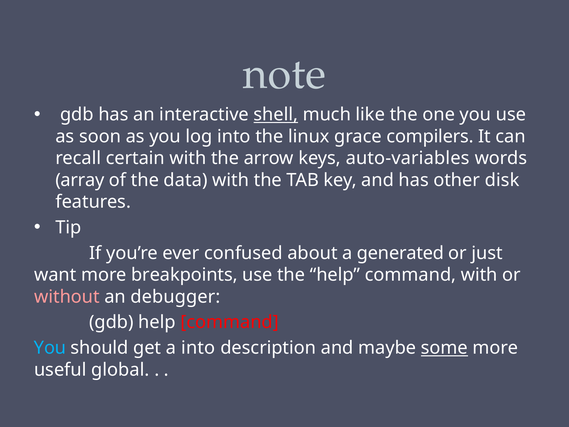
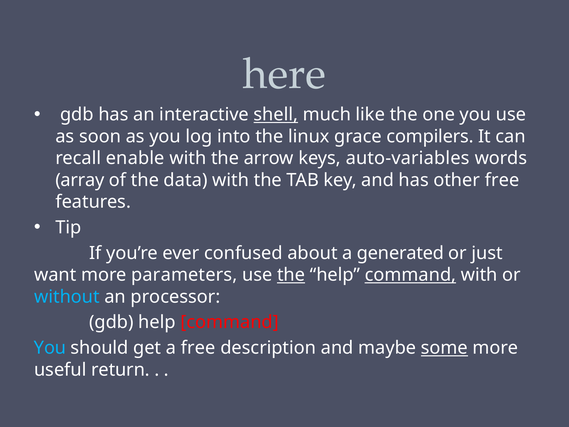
note: note -> here
certain: certain -> enable
other disk: disk -> free
breakpoints: breakpoints -> parameters
the at (291, 275) underline: none -> present
command at (410, 275) underline: none -> present
without colour: pink -> light blue
debugger: debugger -> processor
a into: into -> free
global: global -> return
